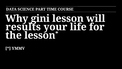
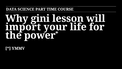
results: results -> import
the lesson: lesson -> power
